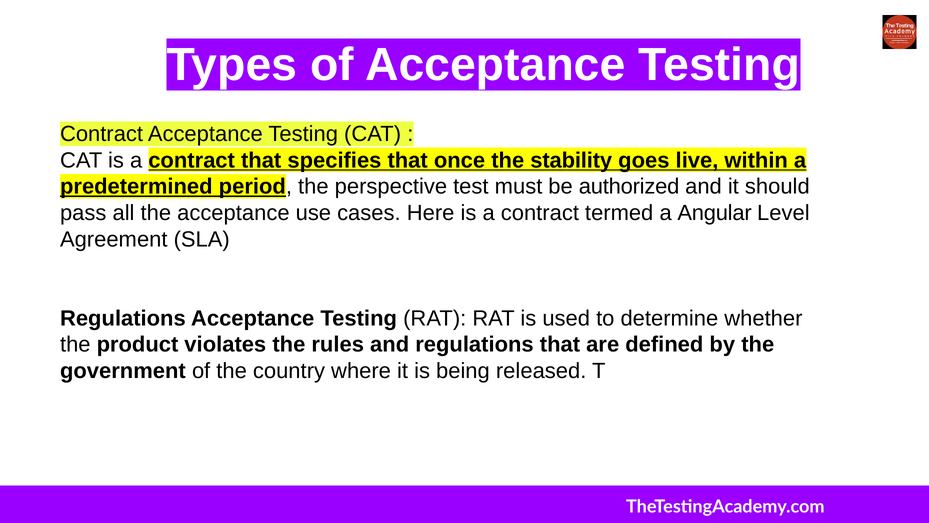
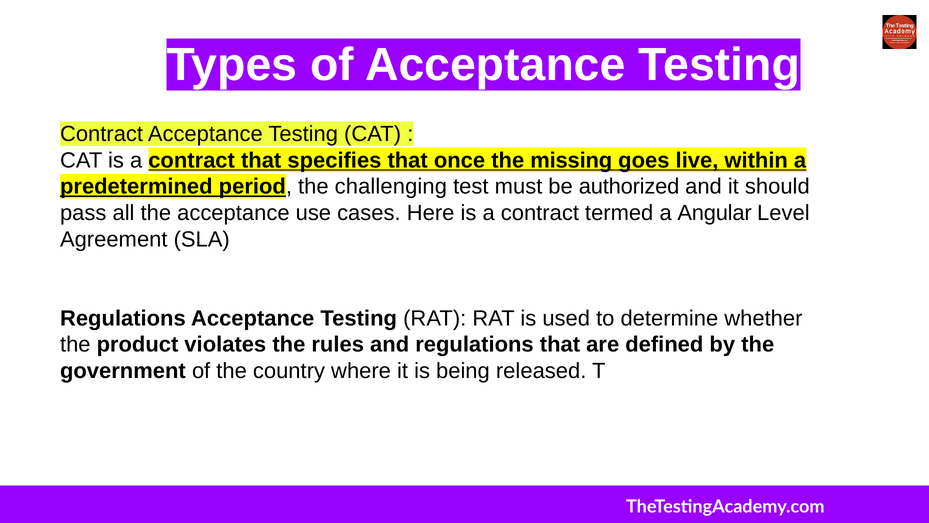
stability: stability -> missing
perspective: perspective -> challenging
